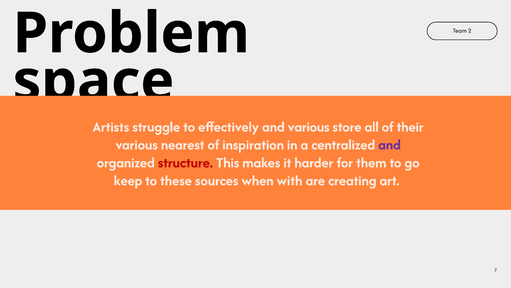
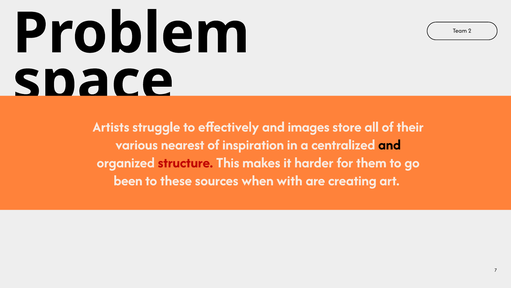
and various: various -> images
and at (389, 144) colour: purple -> black
keep: keep -> been
